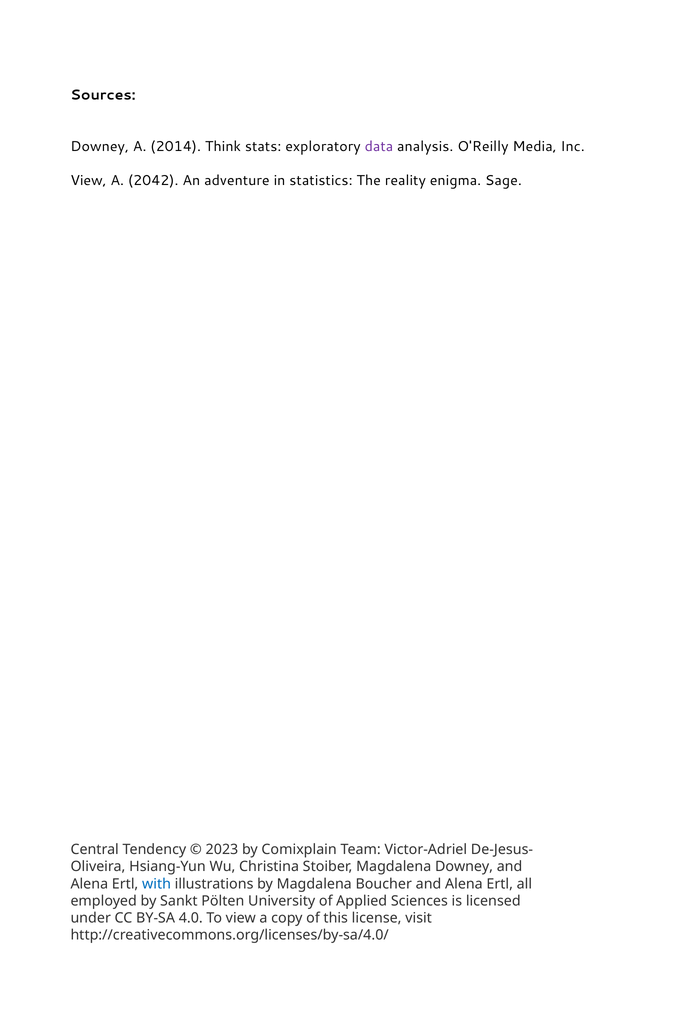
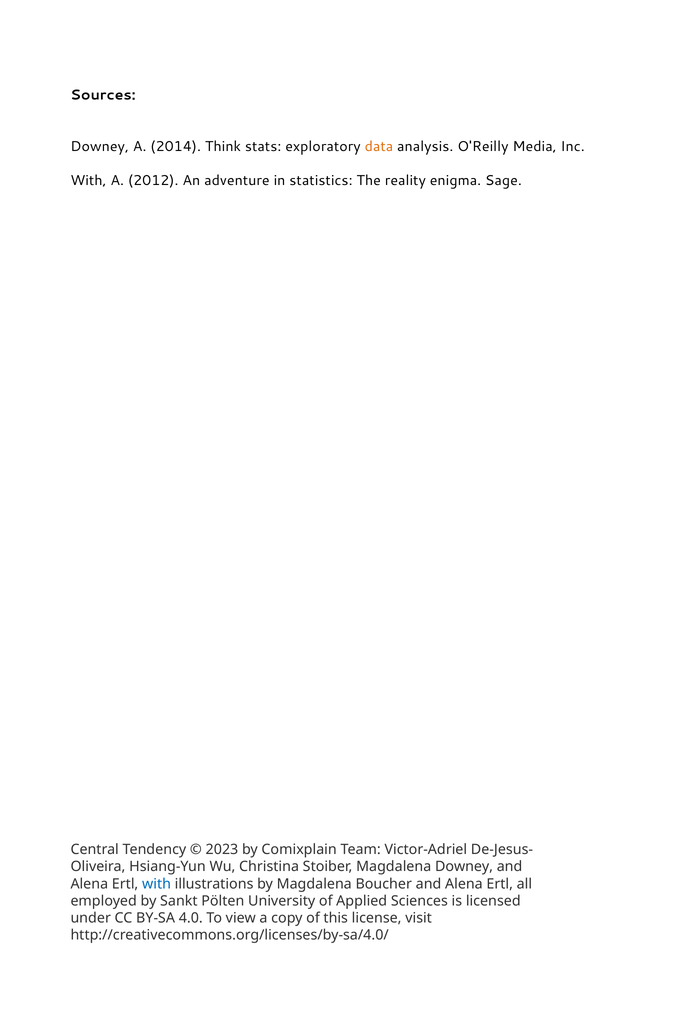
data colour: purple -> orange
View at (88, 180): View -> With
2042: 2042 -> 2012
